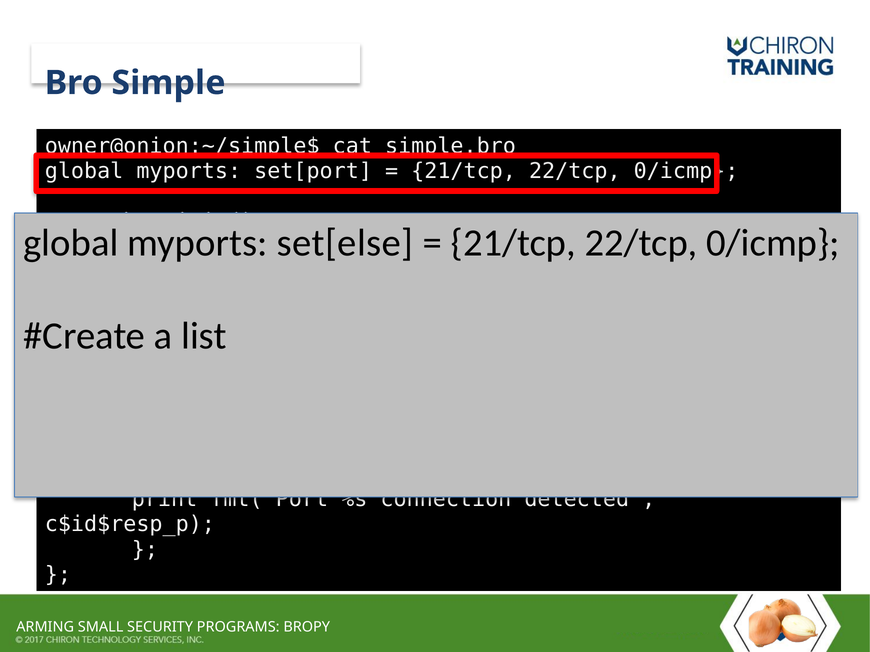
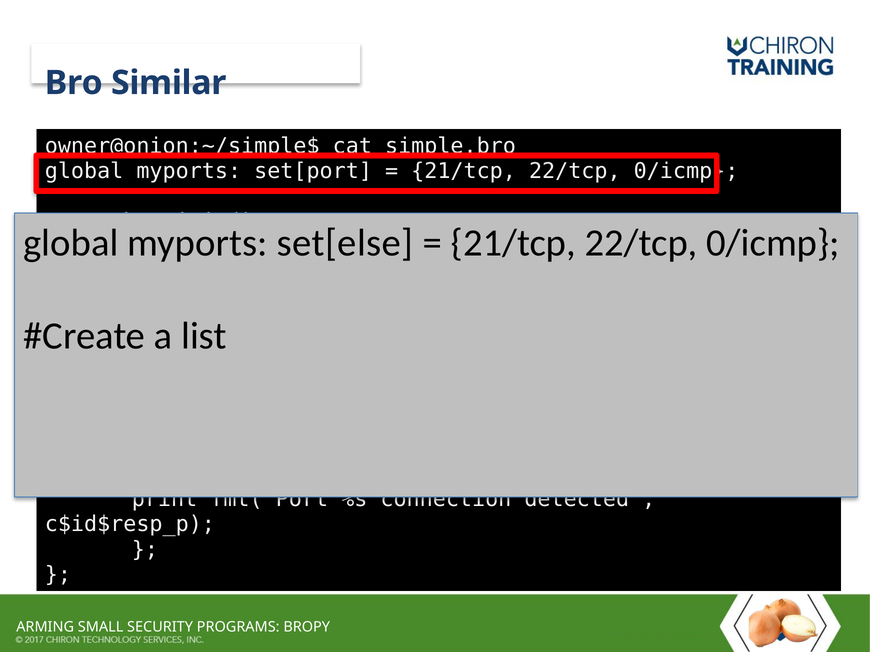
Simple: Simple -> Similar
